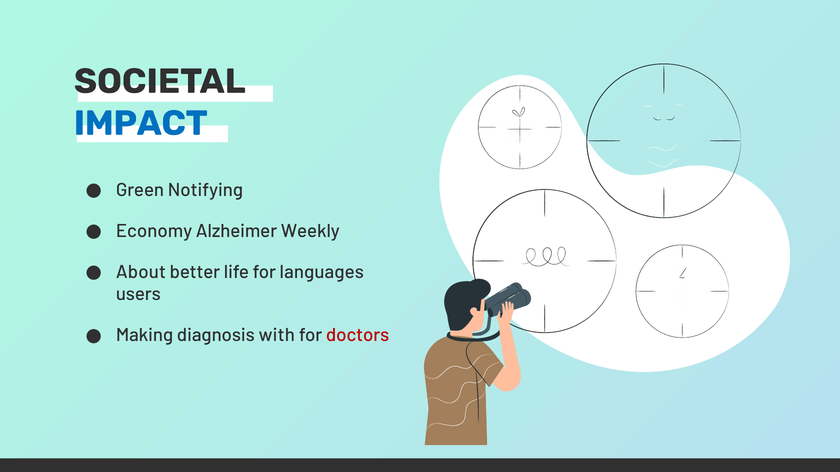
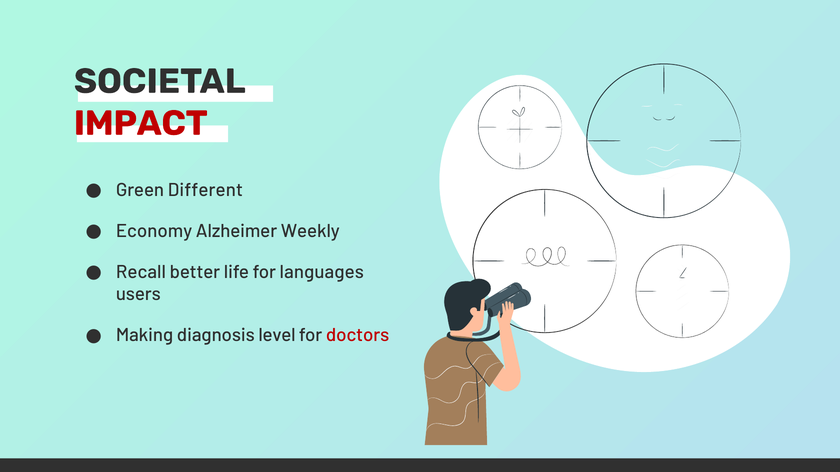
IMPACT colour: blue -> red
Notifying: Notifying -> Different
About: About -> Recall
with: with -> level
